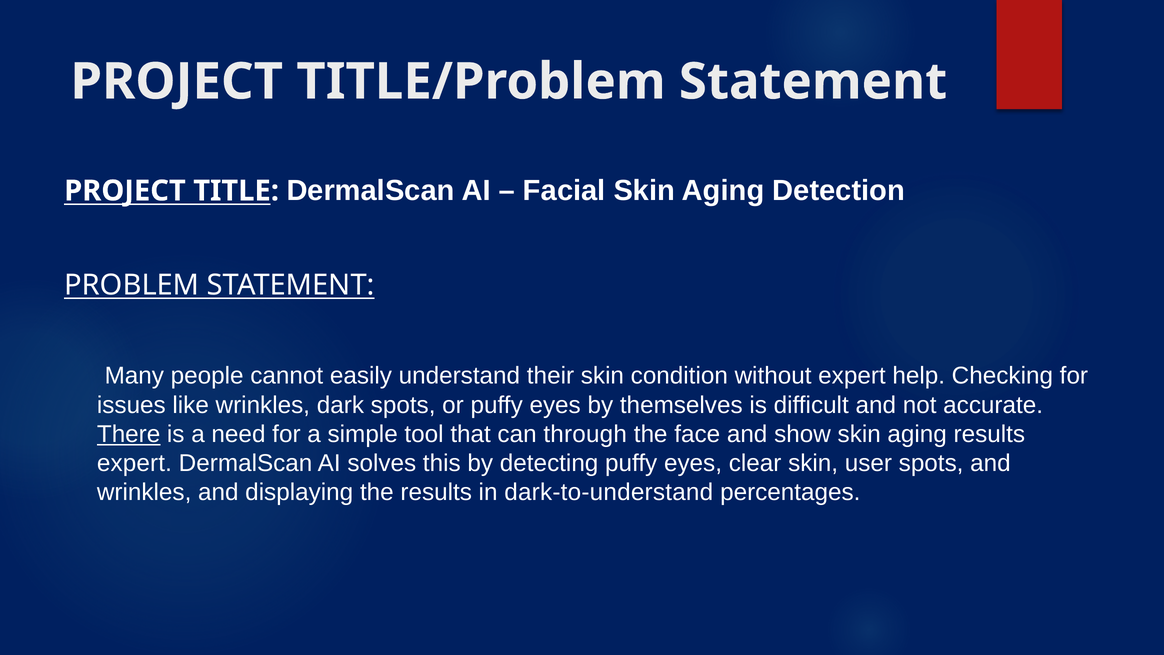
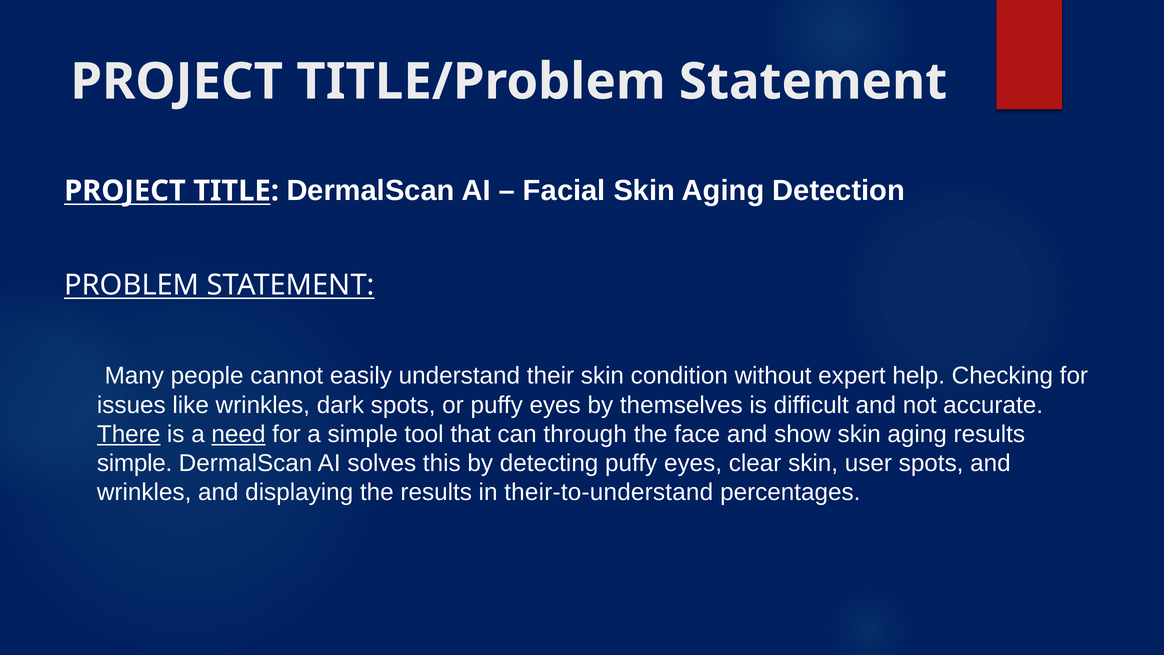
need underline: none -> present
expert at (134, 463): expert -> simple
dark-to-understand: dark-to-understand -> their-to-understand
